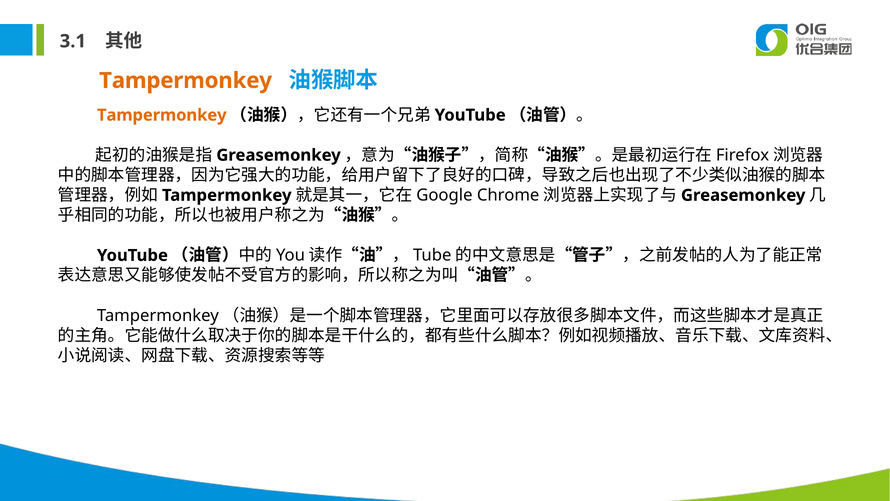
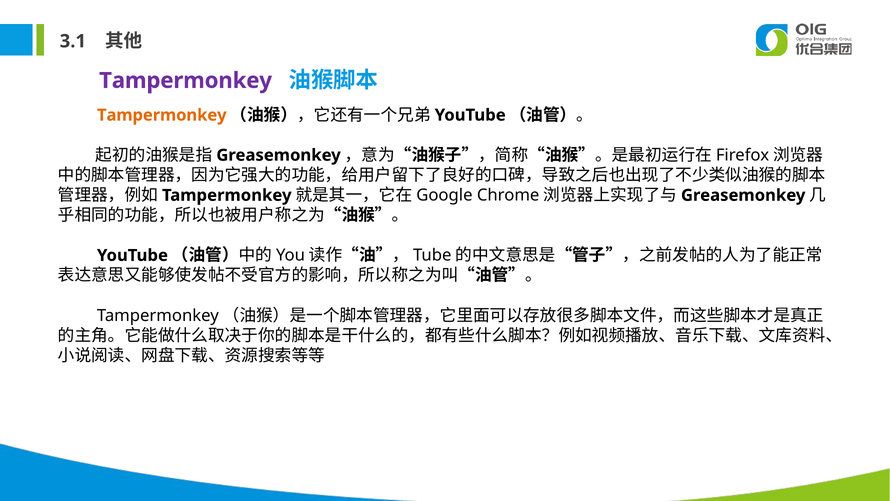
Tampermonkey at (186, 81) colour: orange -> purple
